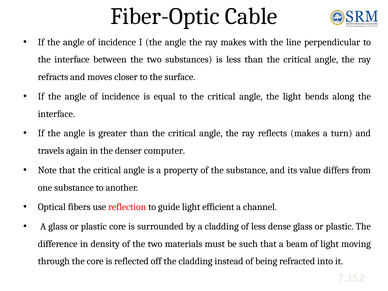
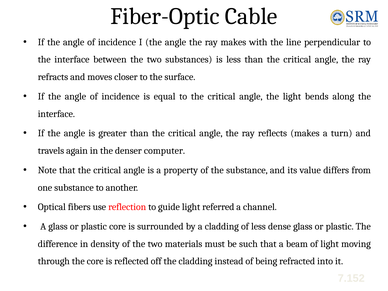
efficient: efficient -> referred
